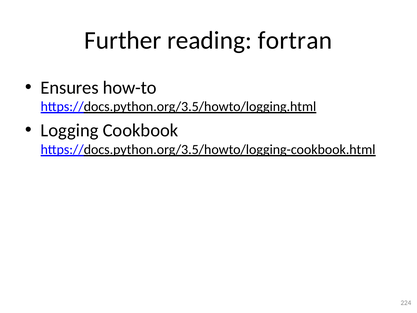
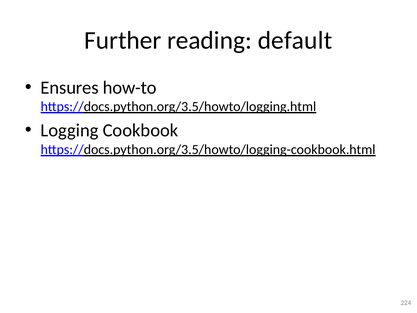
fortran: fortran -> default
